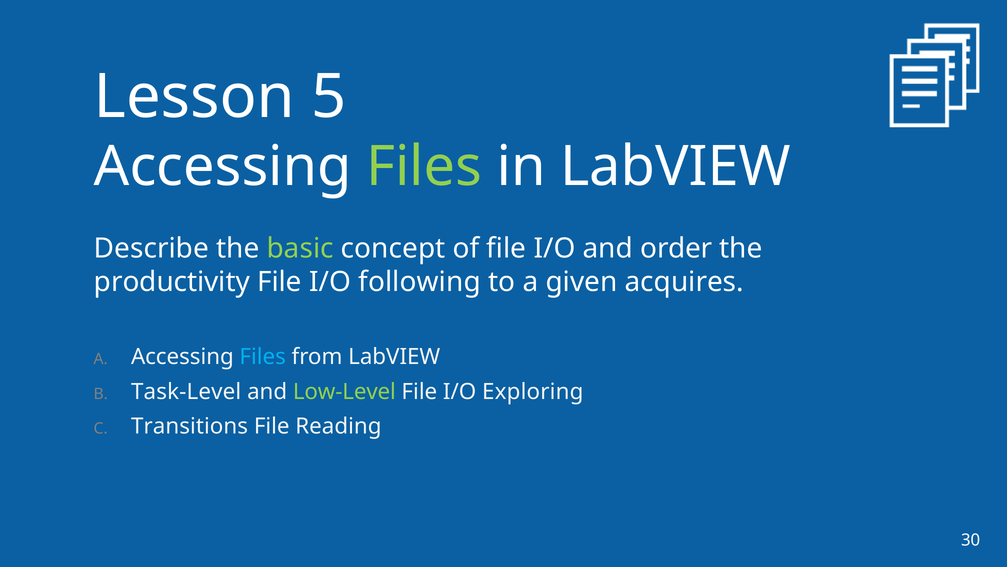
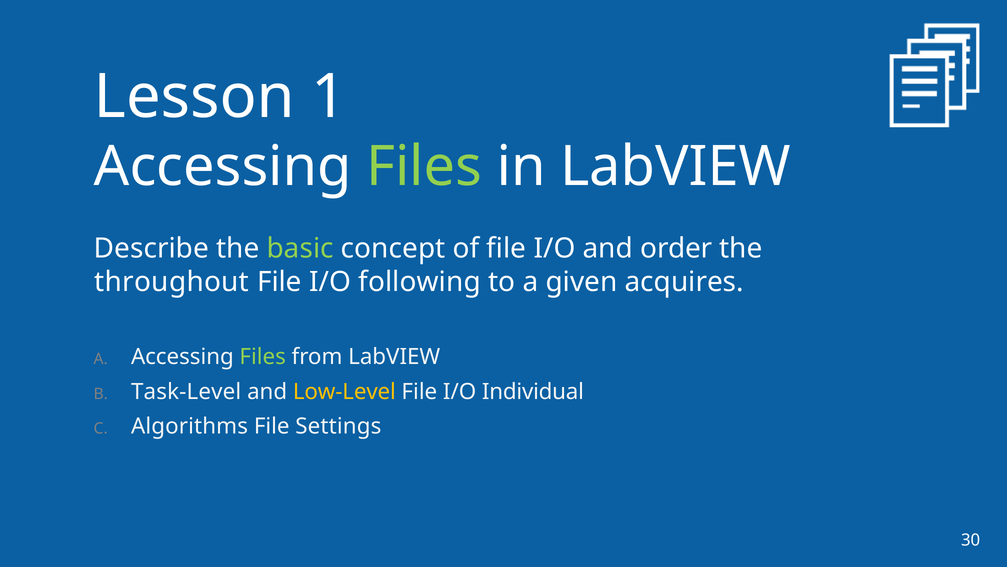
5: 5 -> 1
productivity: productivity -> throughout
Files at (263, 356) colour: light blue -> light green
Low-Level colour: light green -> yellow
Exploring: Exploring -> Individual
Transitions: Transitions -> Algorithms
Reading: Reading -> Settings
